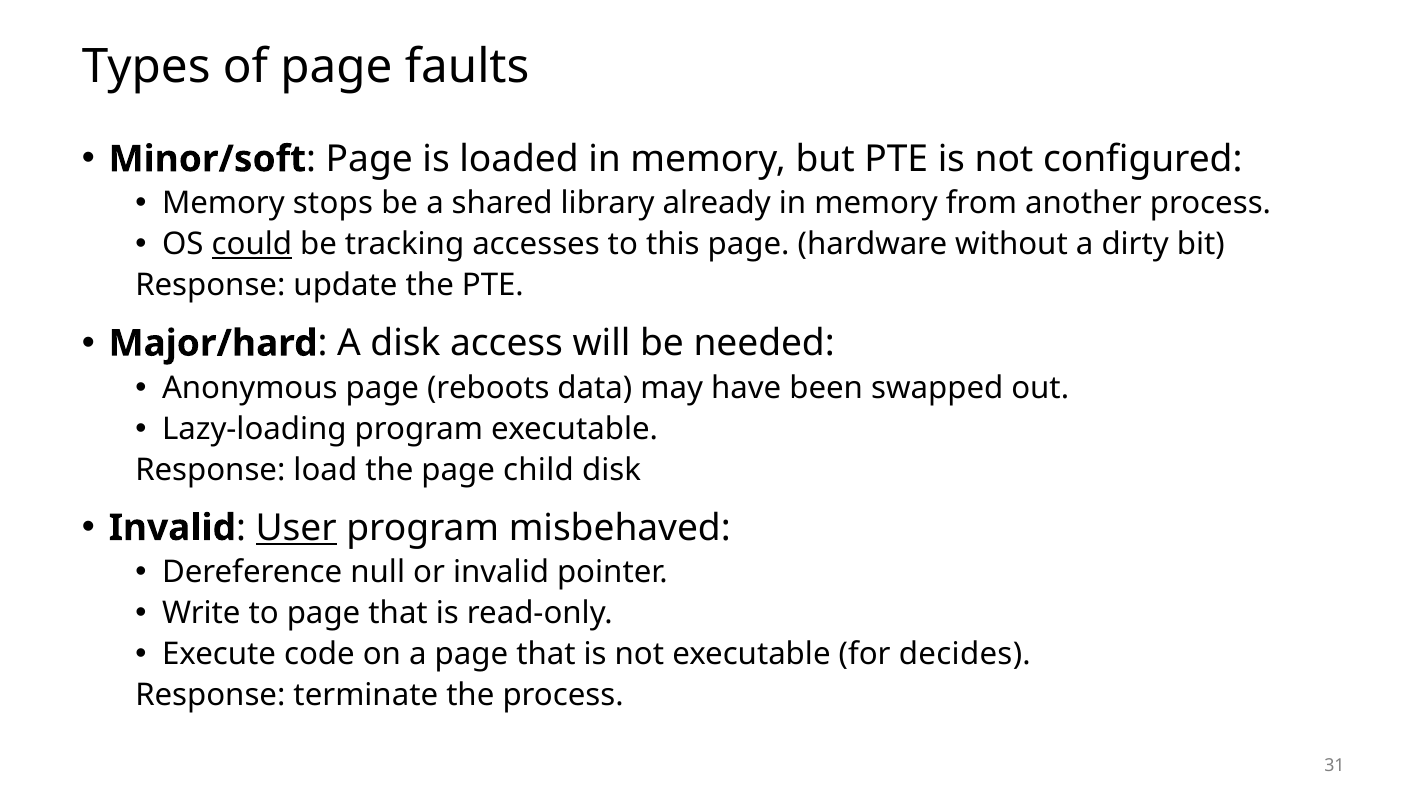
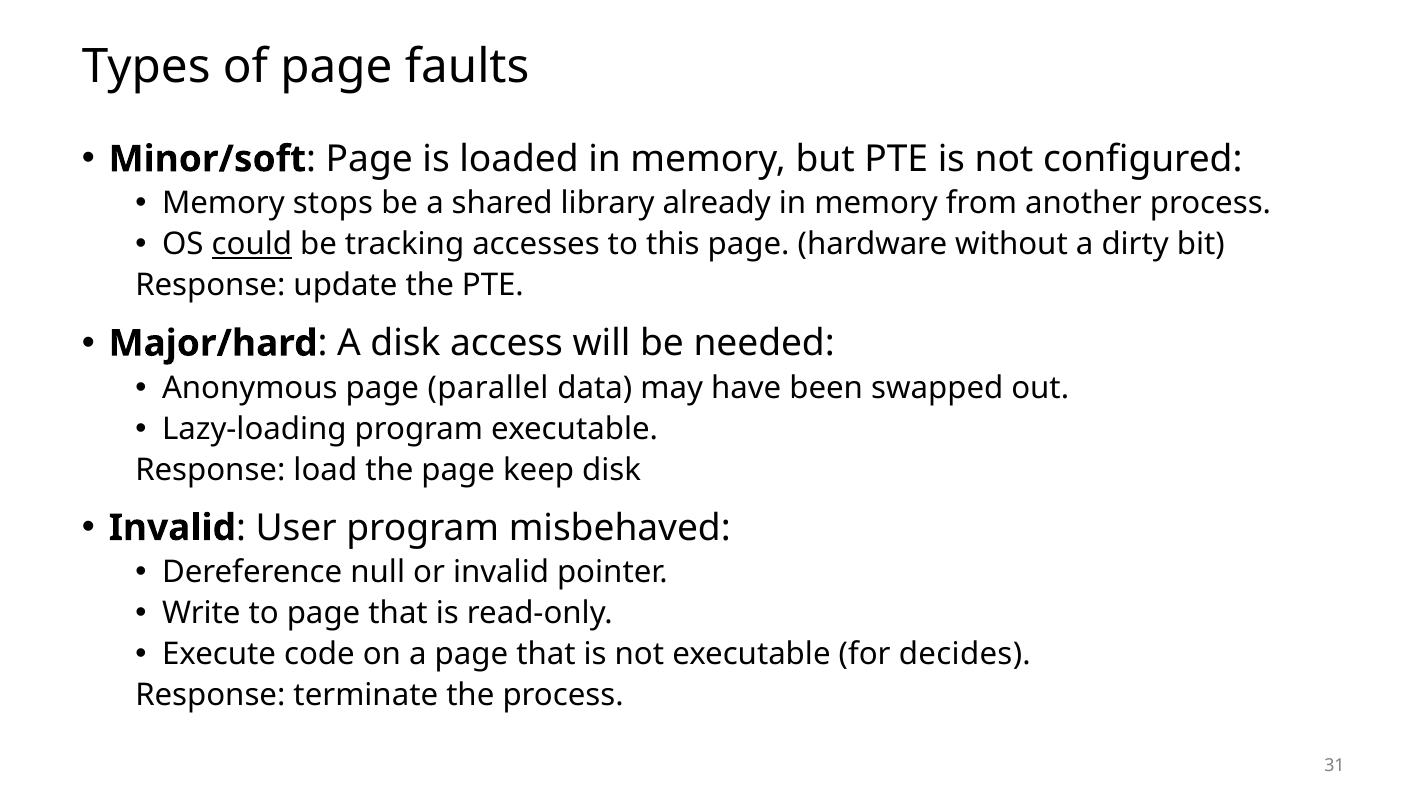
reboots: reboots -> parallel
child: child -> keep
User underline: present -> none
